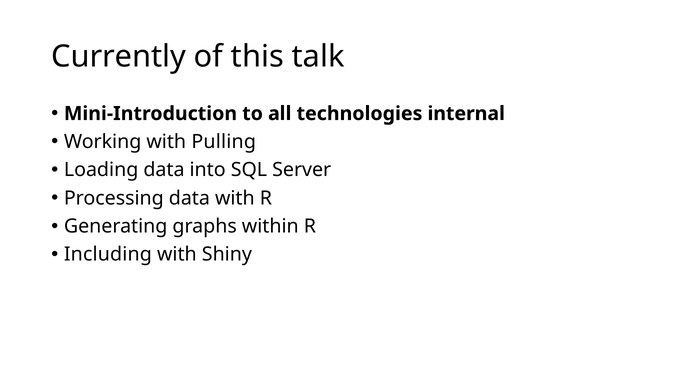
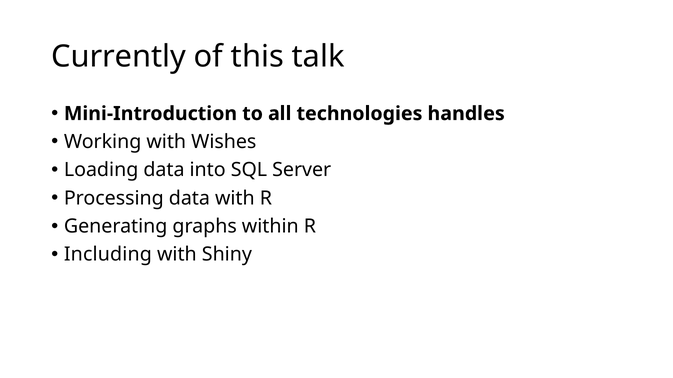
internal: internal -> handles
Pulling: Pulling -> Wishes
